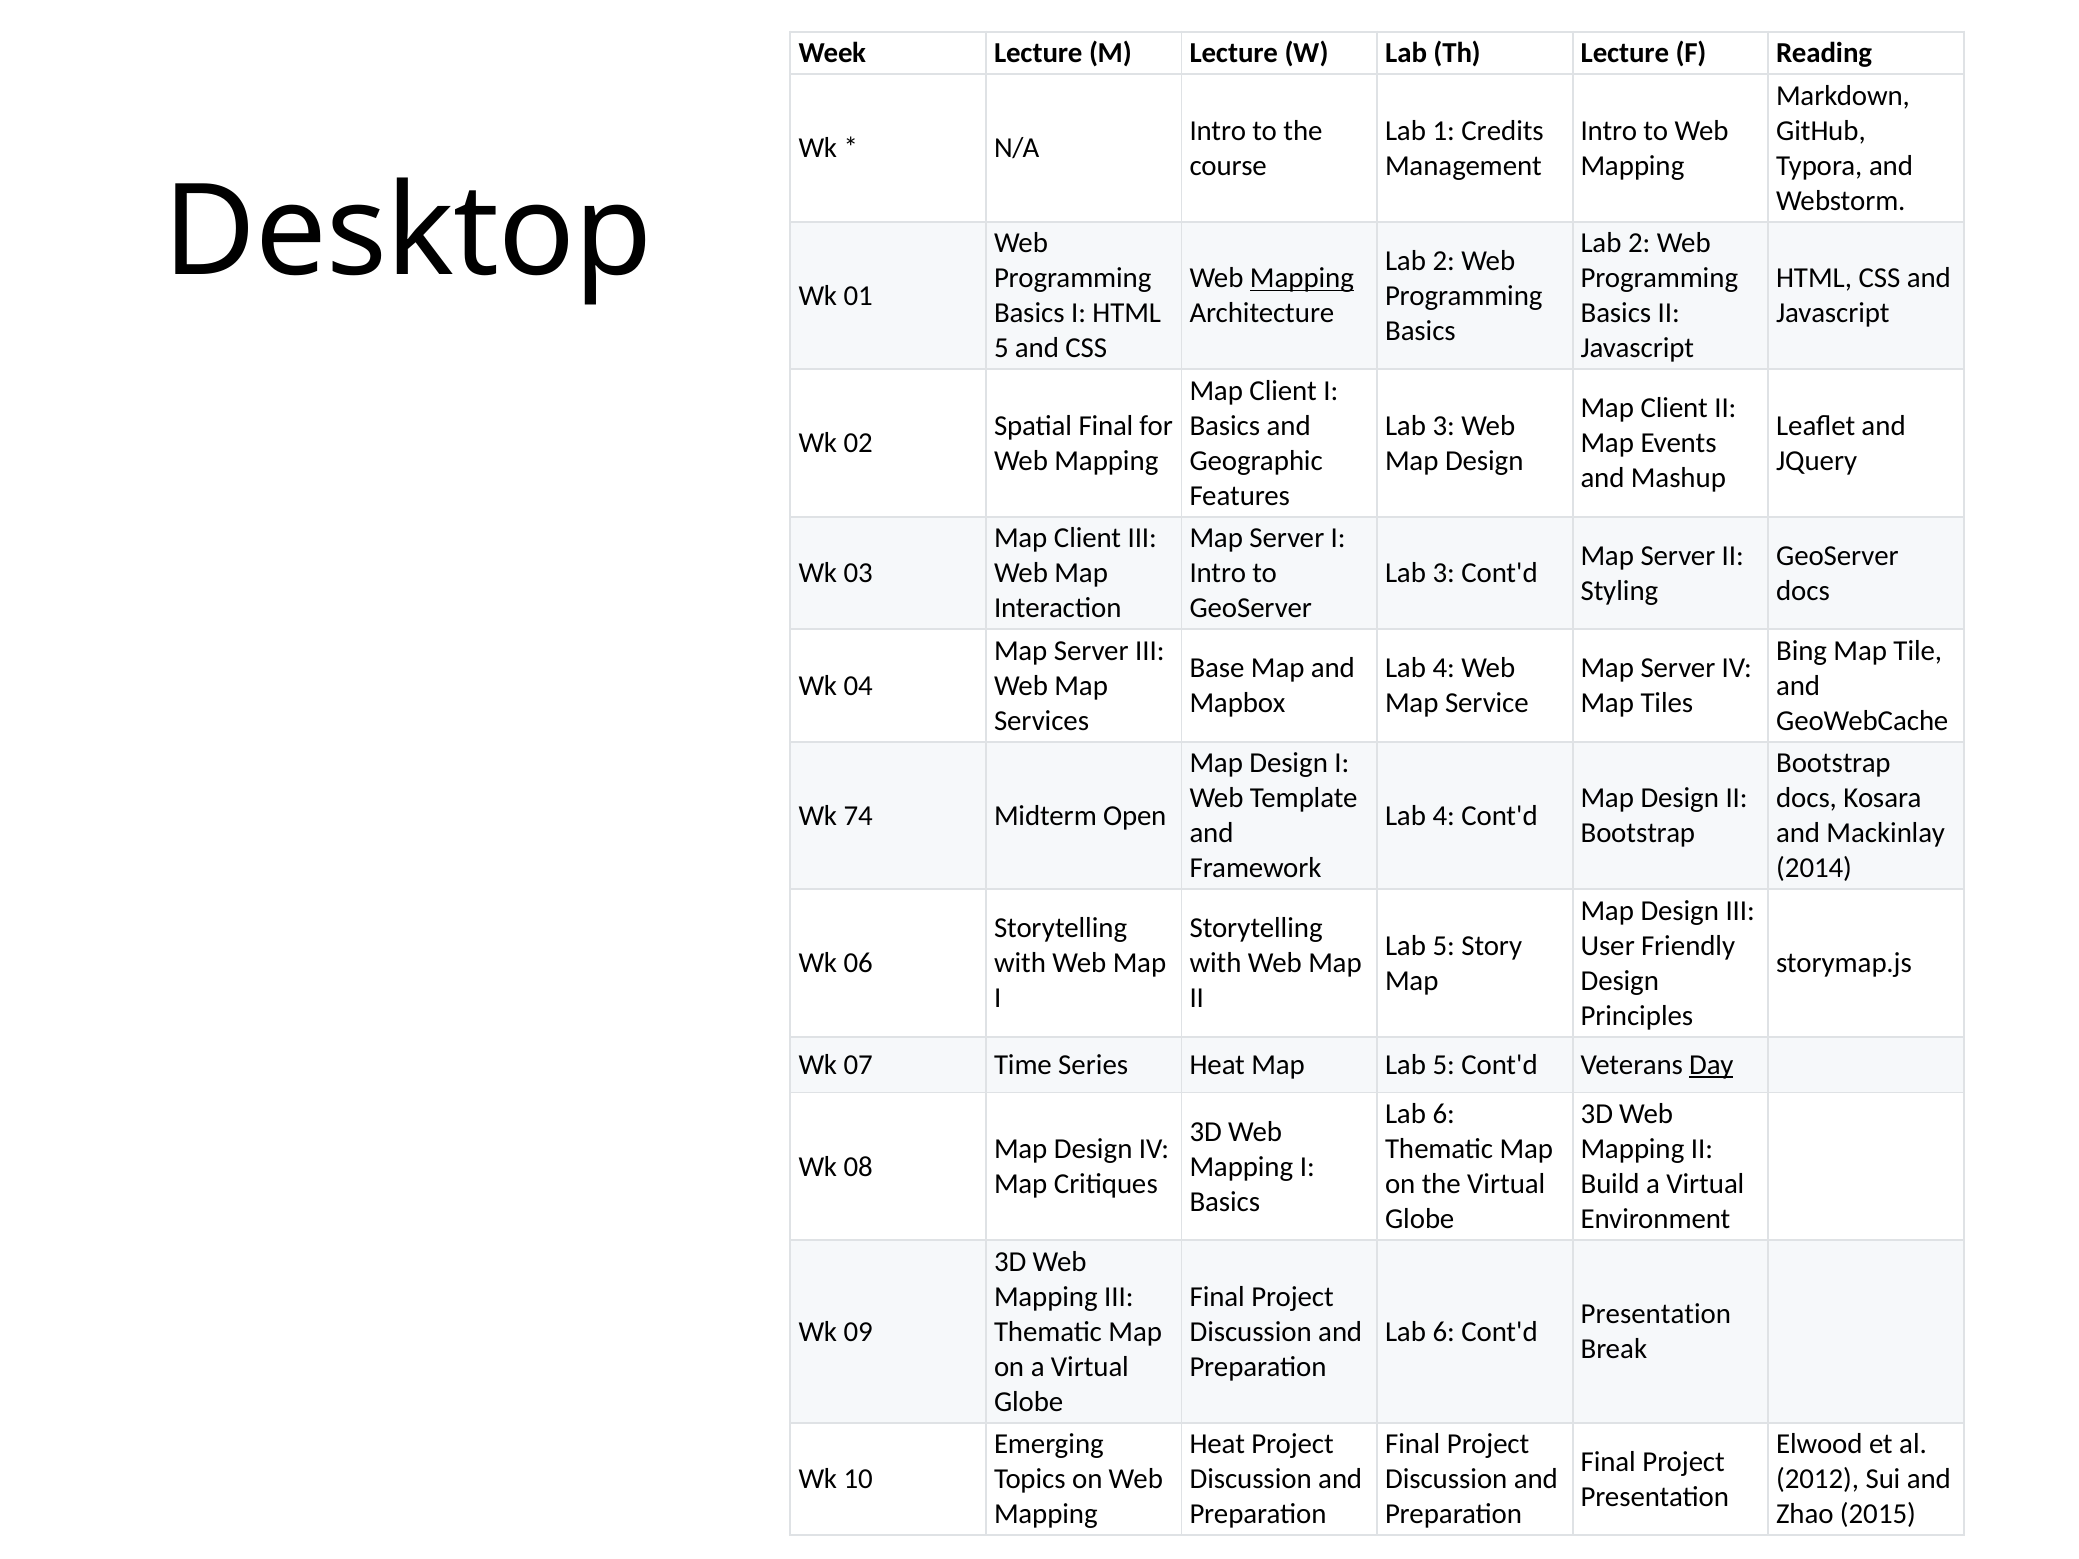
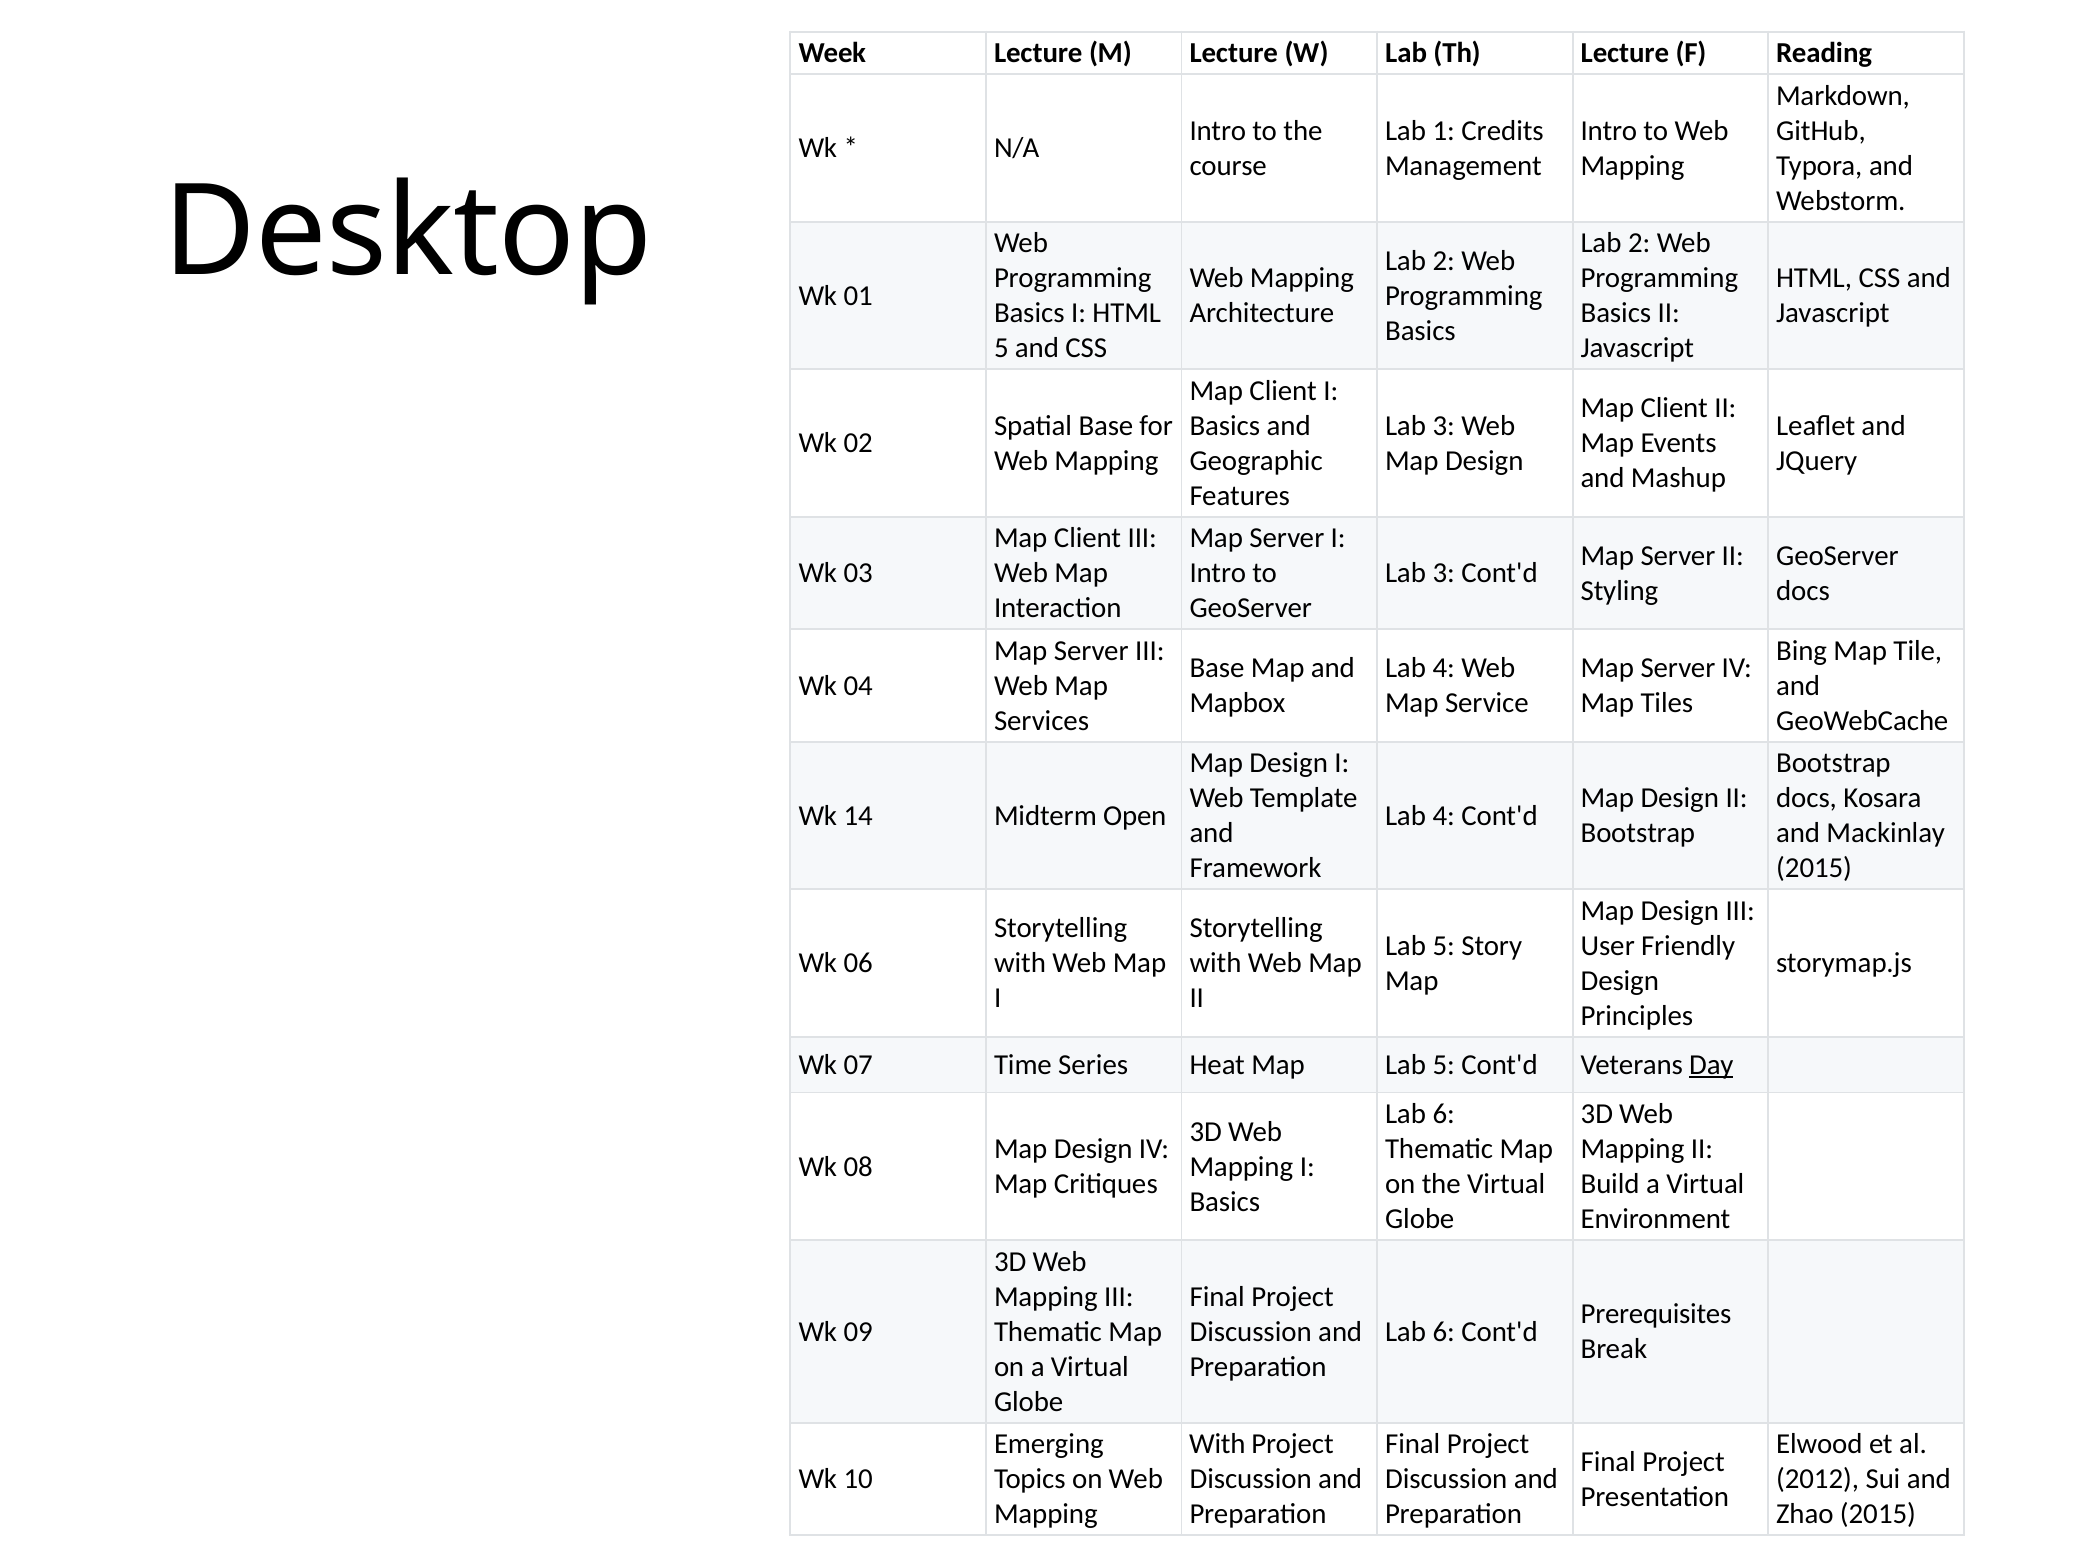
Mapping at (1302, 278) underline: present -> none
Spatial Final: Final -> Base
74: 74 -> 14
2014 at (1814, 868): 2014 -> 2015
Presentation at (1656, 1314): Presentation -> Prerequisites
Heat at (1217, 1444): Heat -> With
